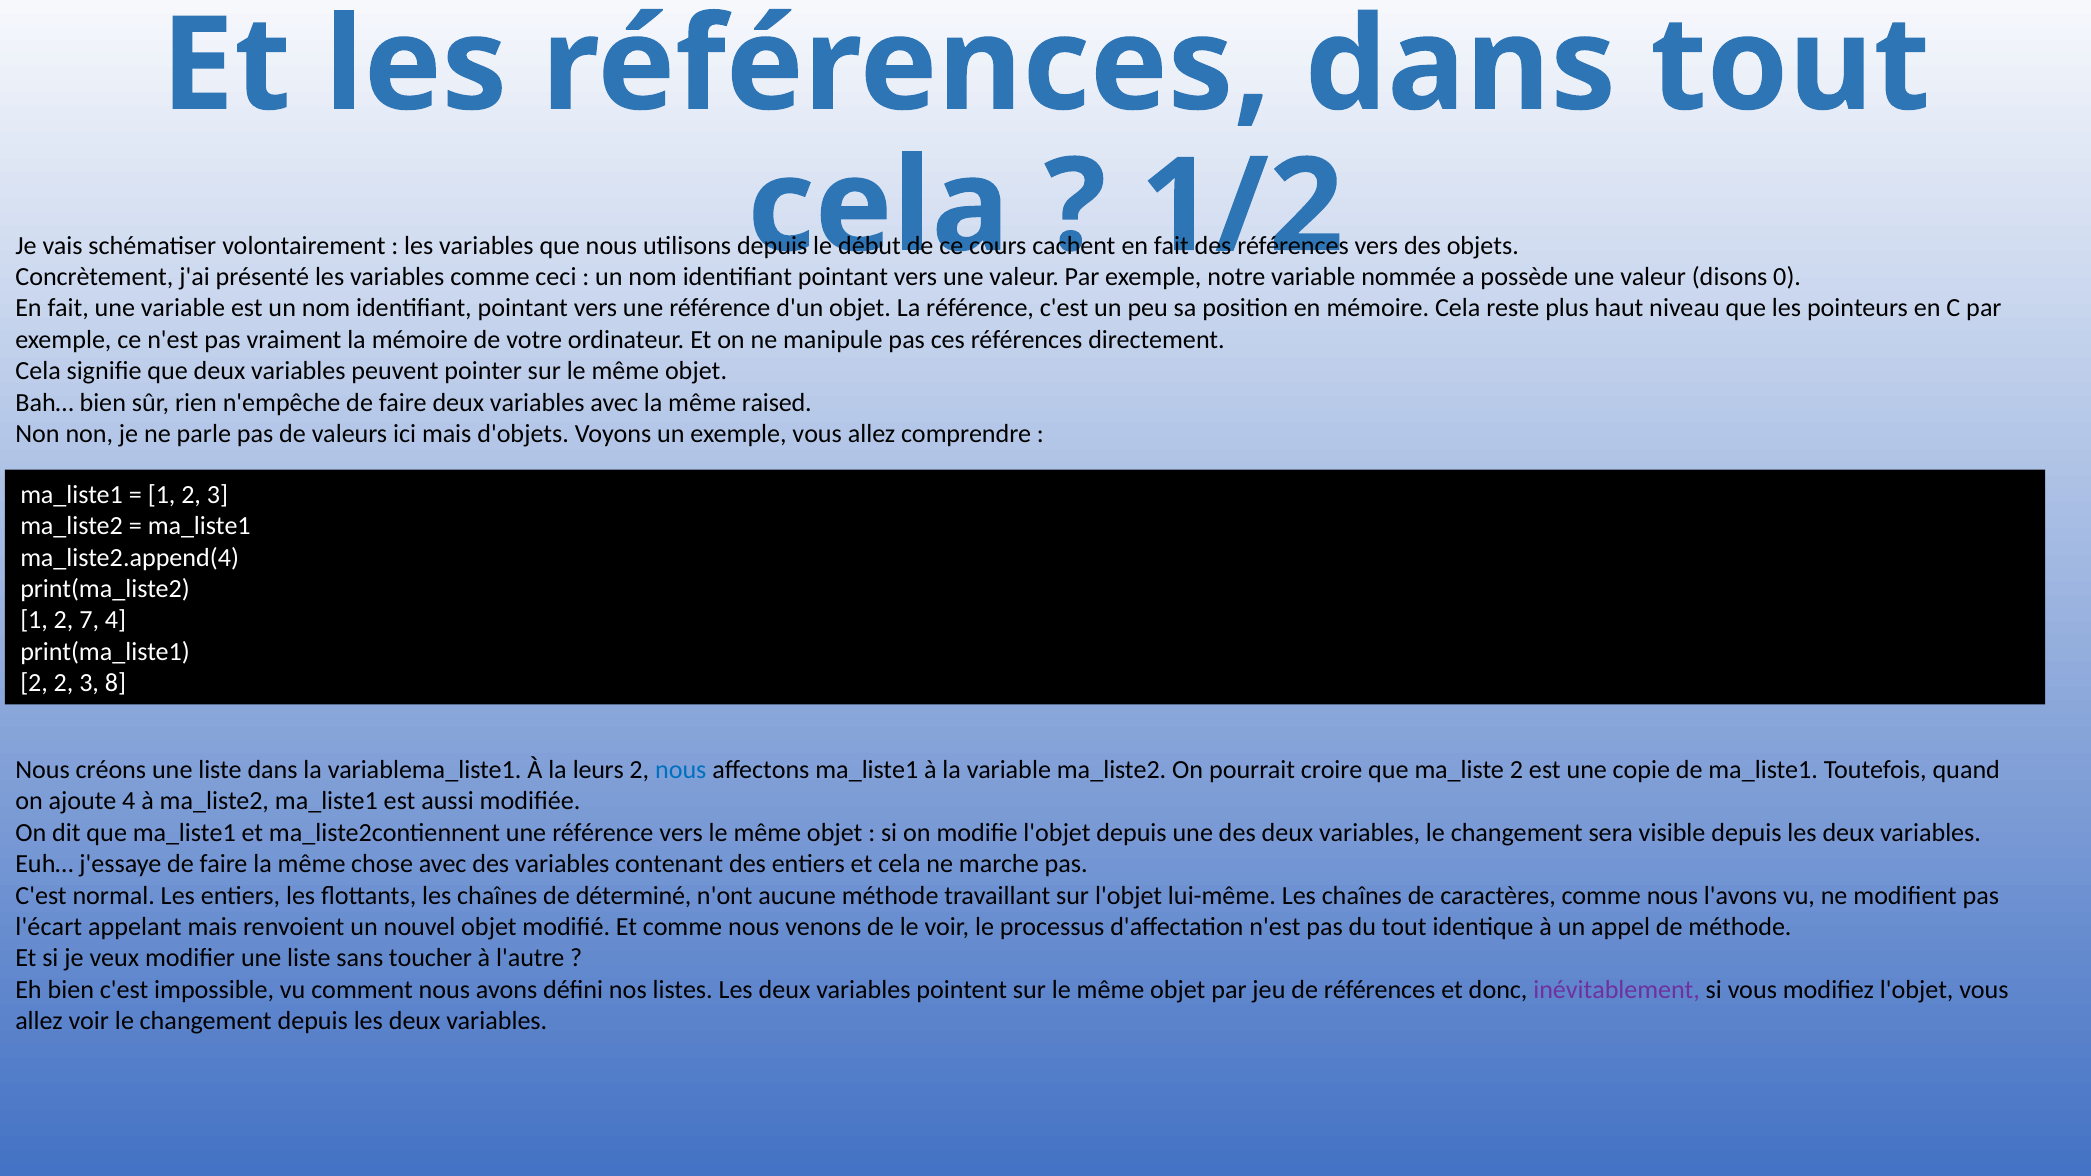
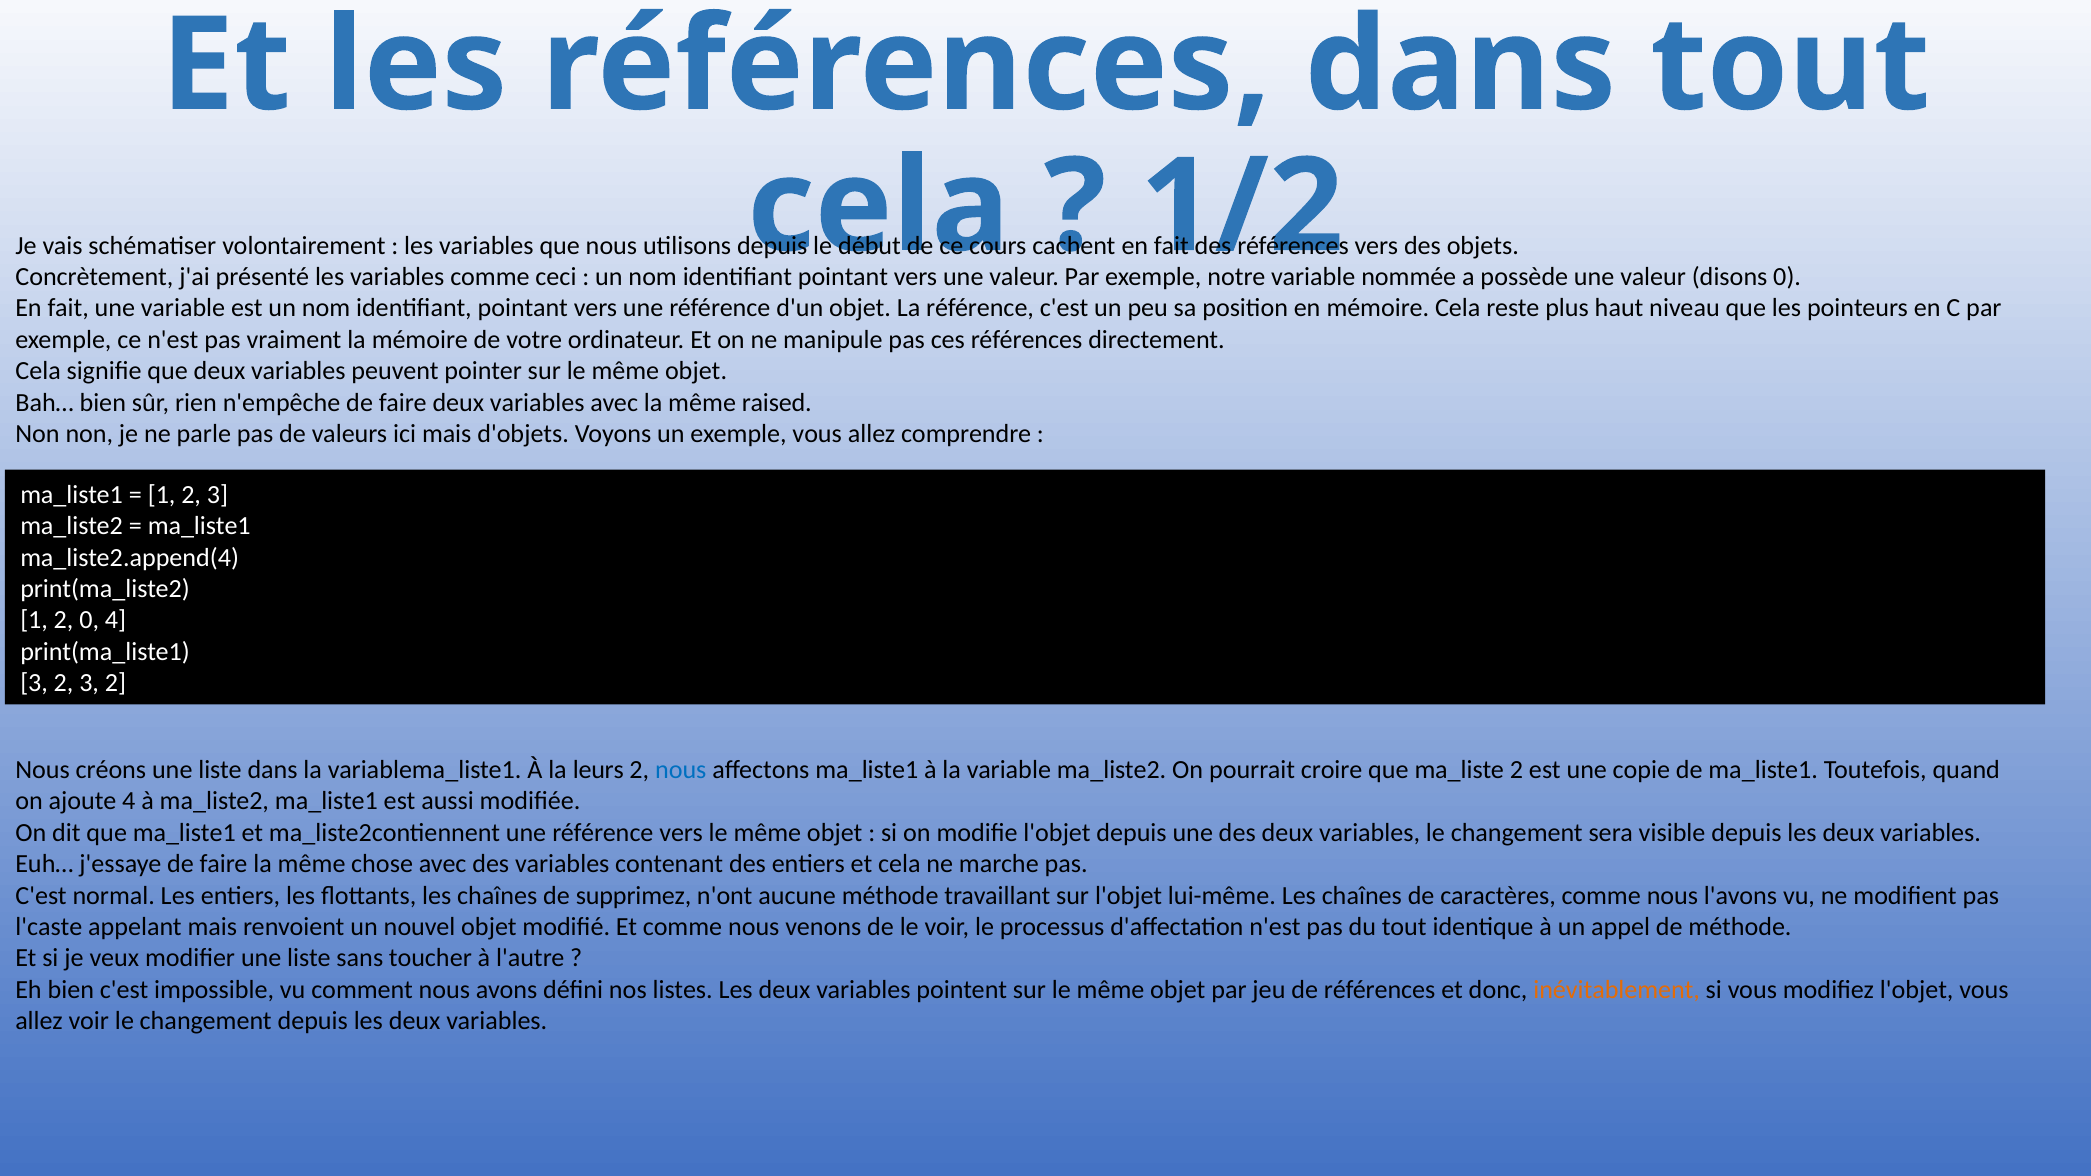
2 7: 7 -> 0
2 at (34, 683): 2 -> 3
2 3 8: 8 -> 2
déterminé: déterminé -> supprimez
l'écart: l'écart -> l'caste
inévitablement colour: purple -> orange
